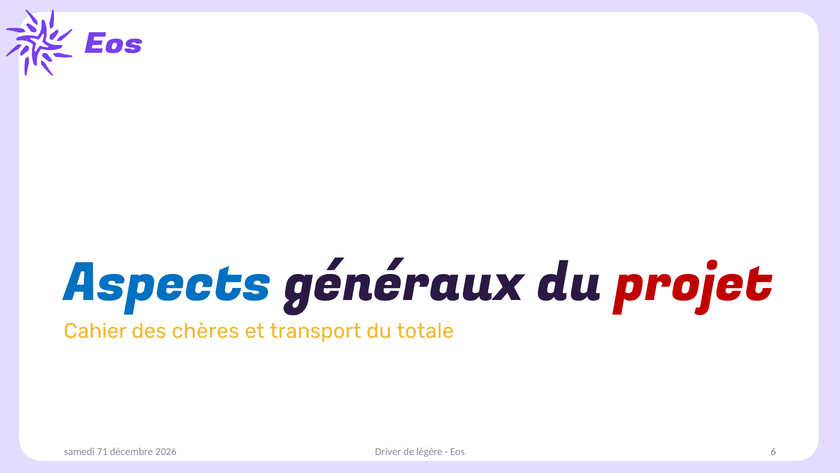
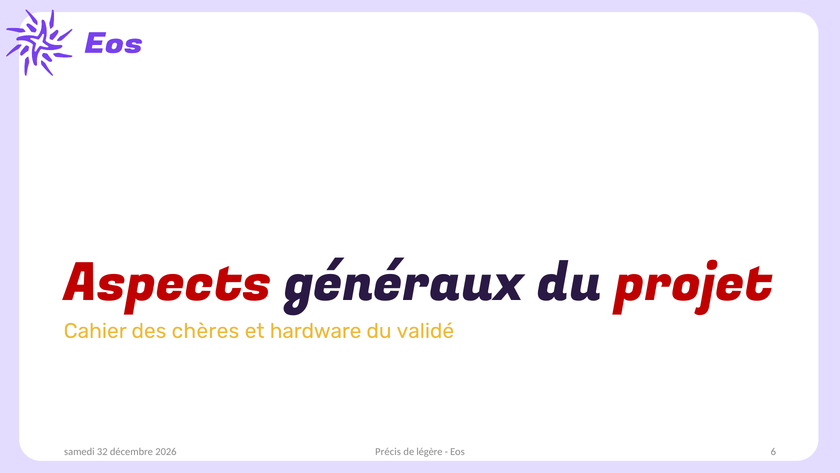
Aspects colour: blue -> red
transport: transport -> hardware
totale: totale -> validé
71: 71 -> 32
Driver: Driver -> Précis
